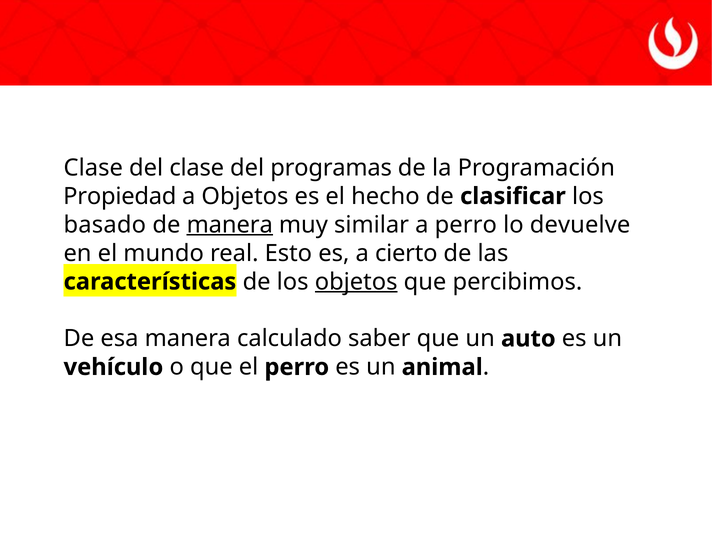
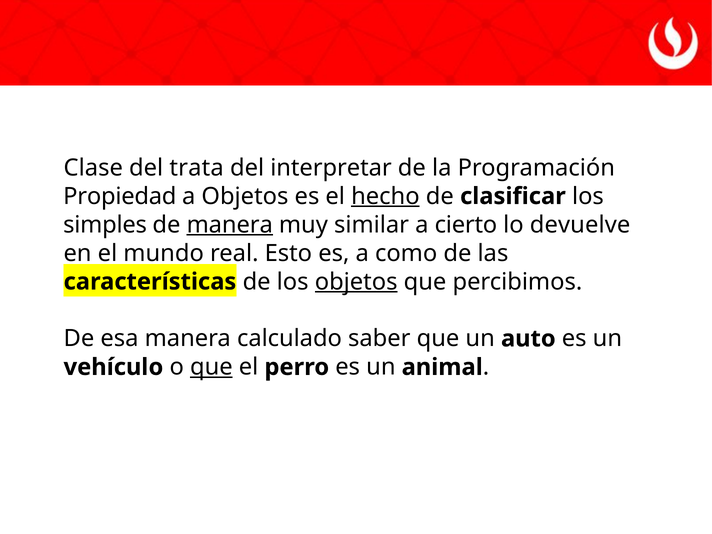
del clase: clase -> trata
programas: programas -> interpretar
hecho underline: none -> present
basado: basado -> simples
a perro: perro -> cierto
cierto: cierto -> como
que at (211, 367) underline: none -> present
